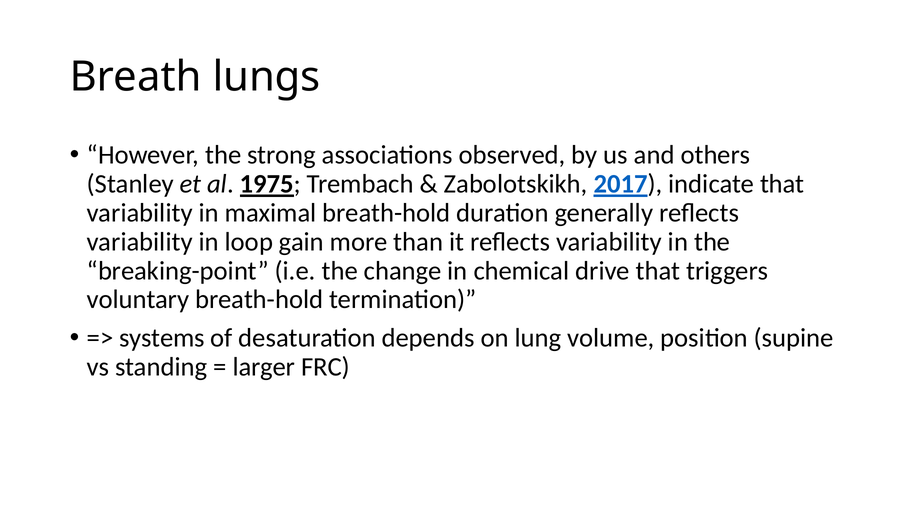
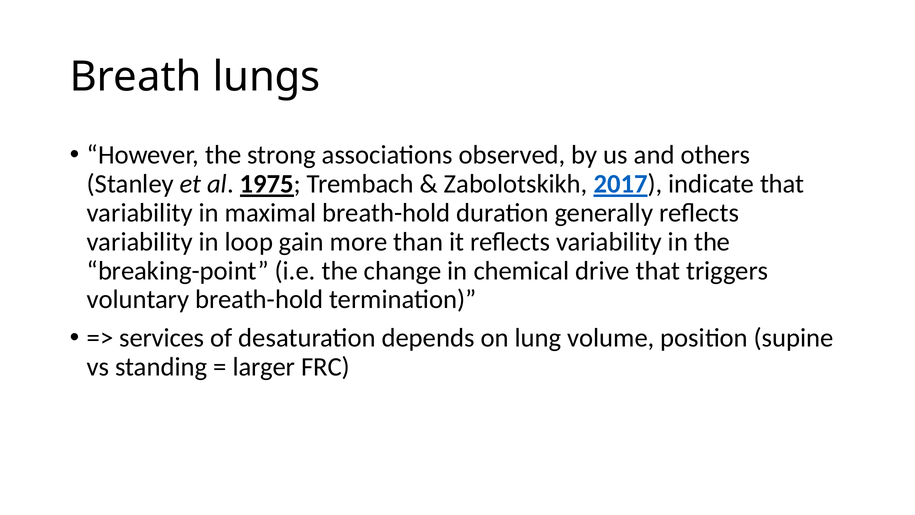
systems: systems -> services
